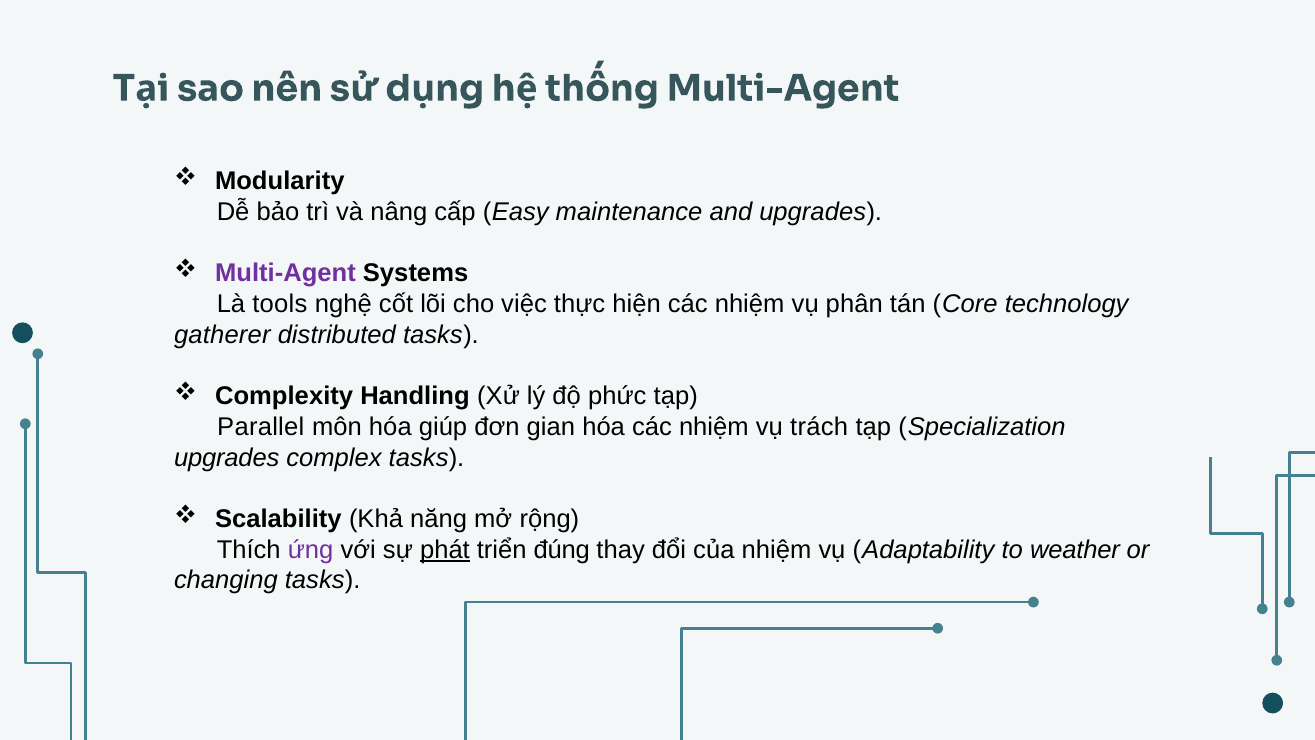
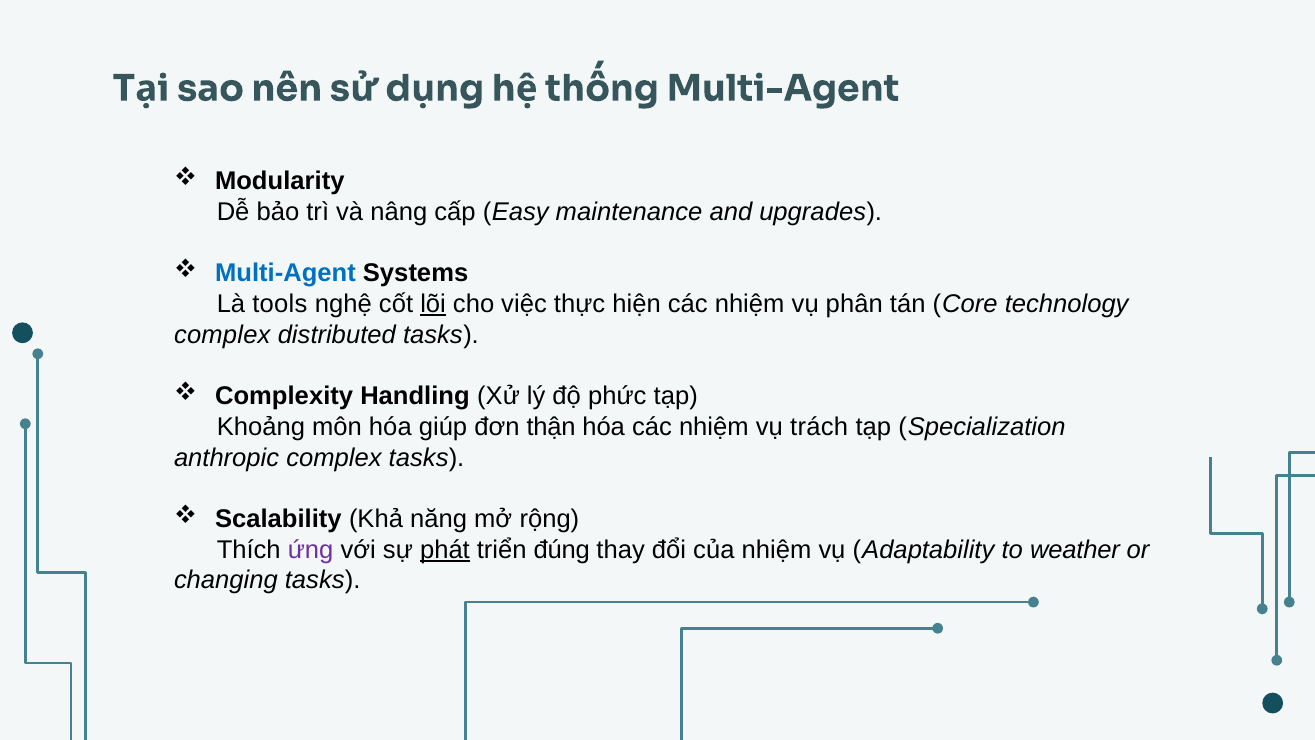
Multi-Agent at (285, 273) colour: purple -> blue
lõi underline: none -> present
gatherer at (222, 335): gatherer -> complex
Parallel: Parallel -> Khoảng
gian: gian -> thận
upgrades at (227, 457): upgrades -> anthropic
